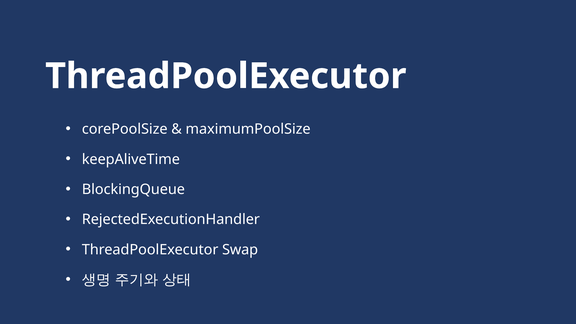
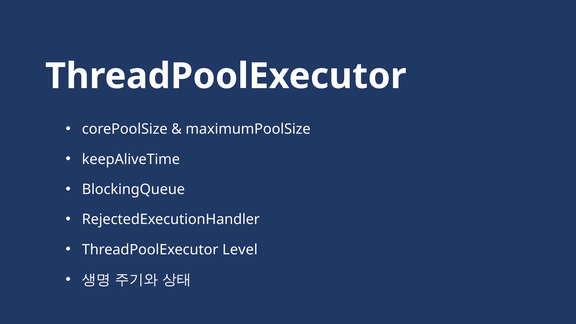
Swap: Swap -> Level
